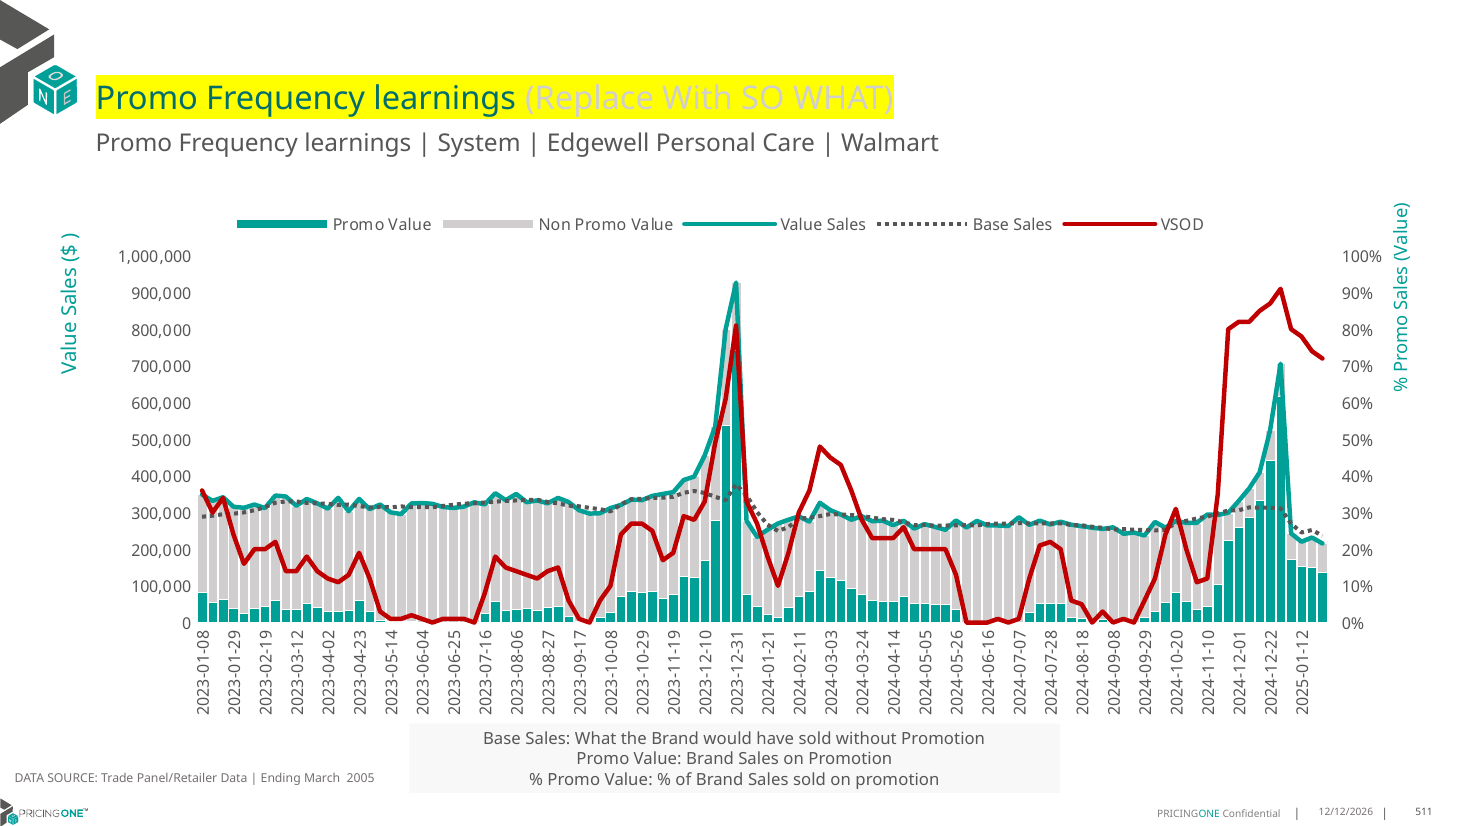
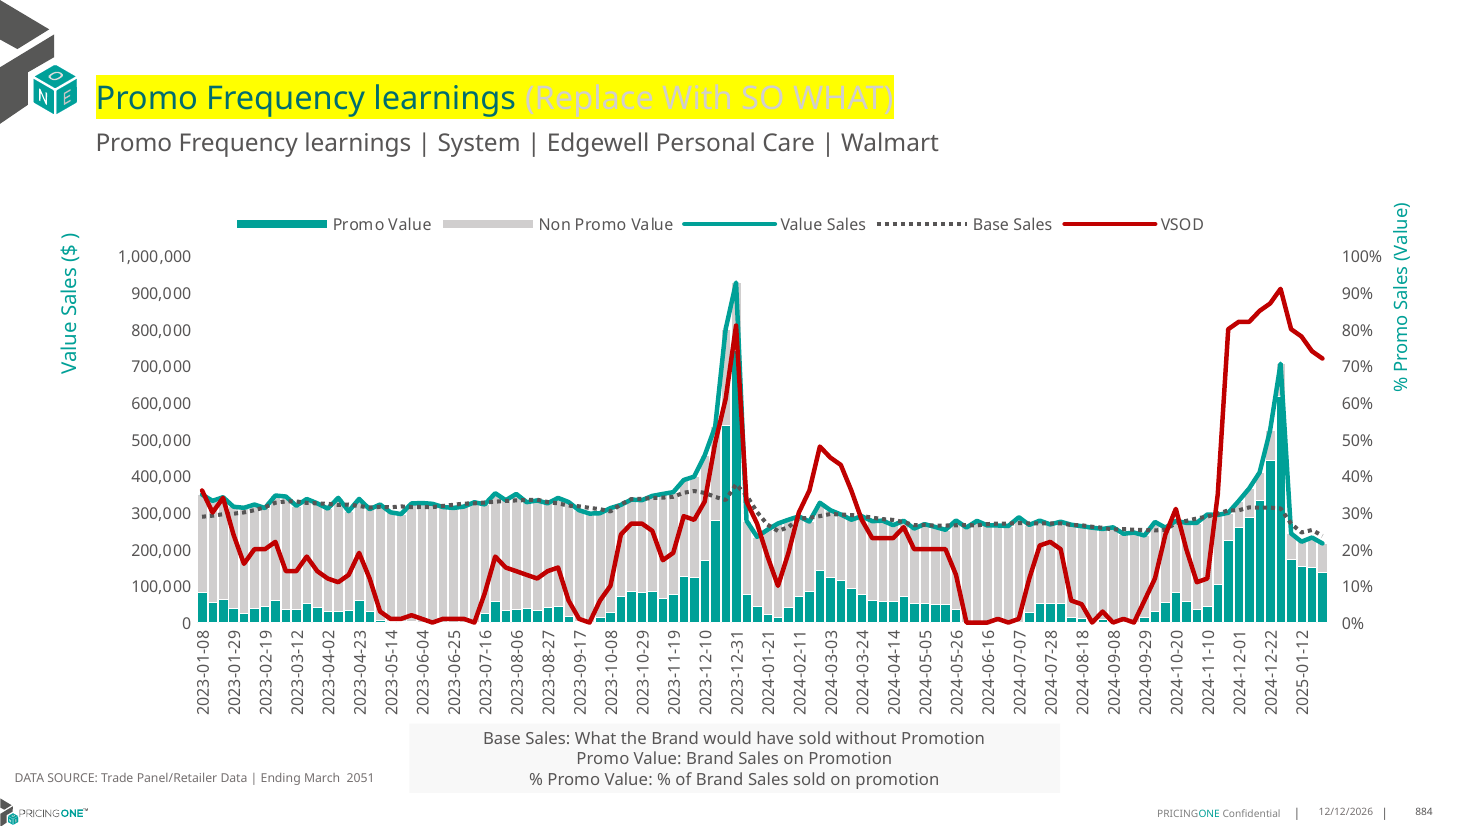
2005: 2005 -> 2051
511: 511 -> 884
